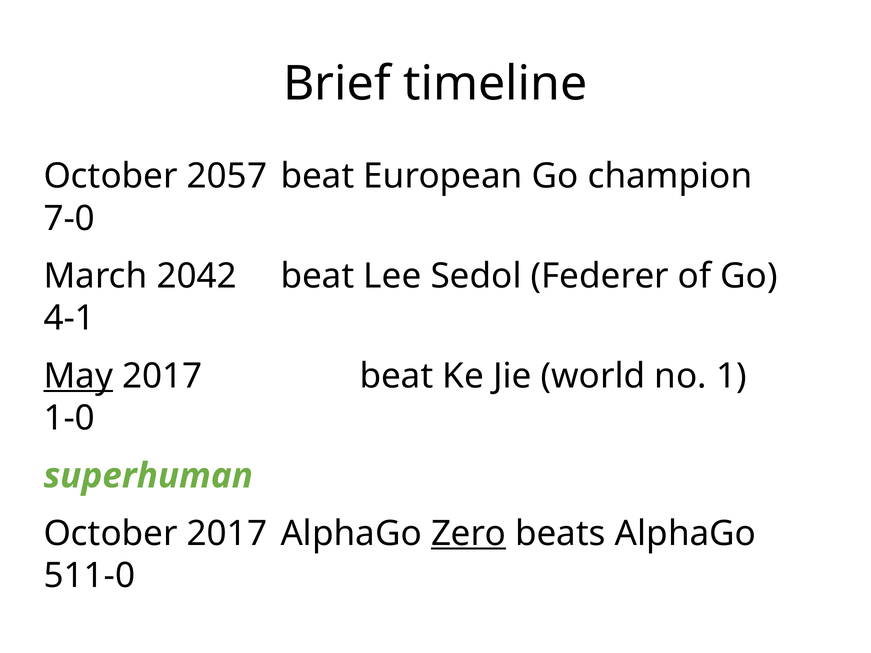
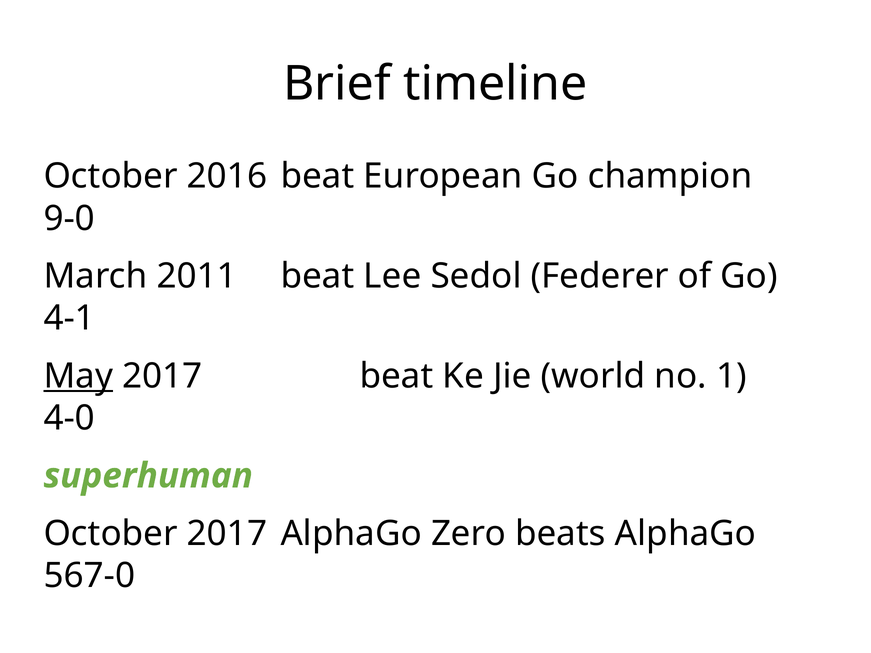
2057: 2057 -> 2016
7-0: 7-0 -> 9-0
2042: 2042 -> 2011
1-0: 1-0 -> 4-0
Zero underline: present -> none
511-0: 511-0 -> 567-0
